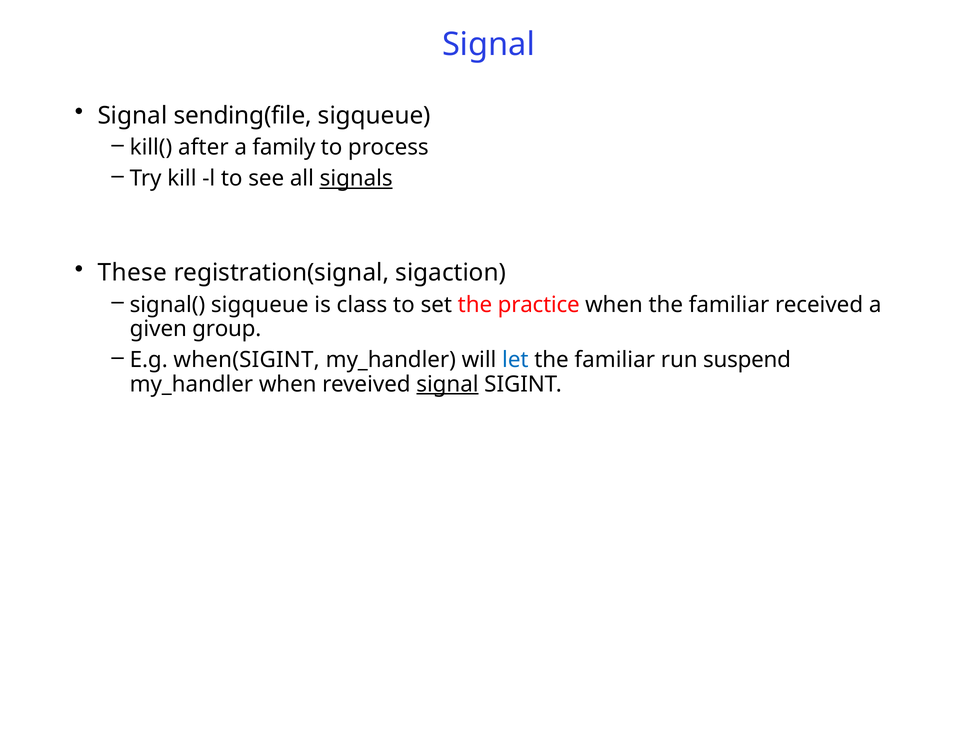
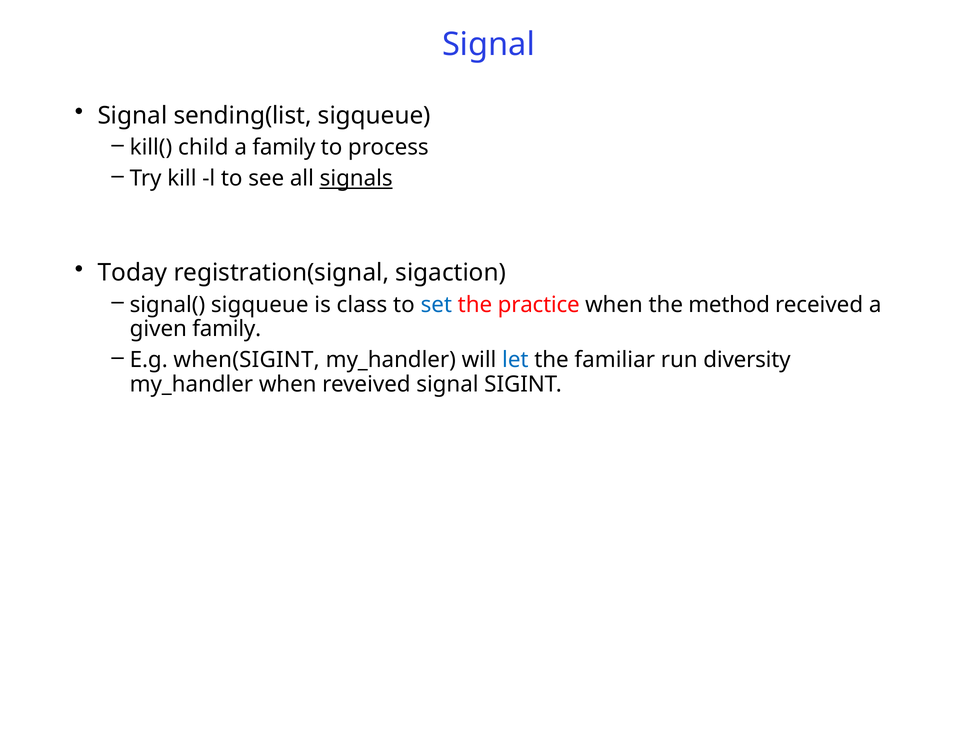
sending(file: sending(file -> sending(list
after: after -> child
These: These -> Today
set colour: black -> blue
when the familiar: familiar -> method
given group: group -> family
suspend: suspend -> diversity
signal at (447, 384) underline: present -> none
